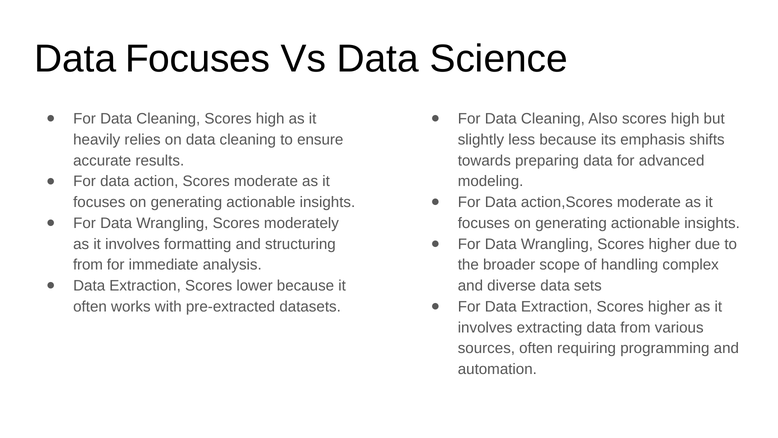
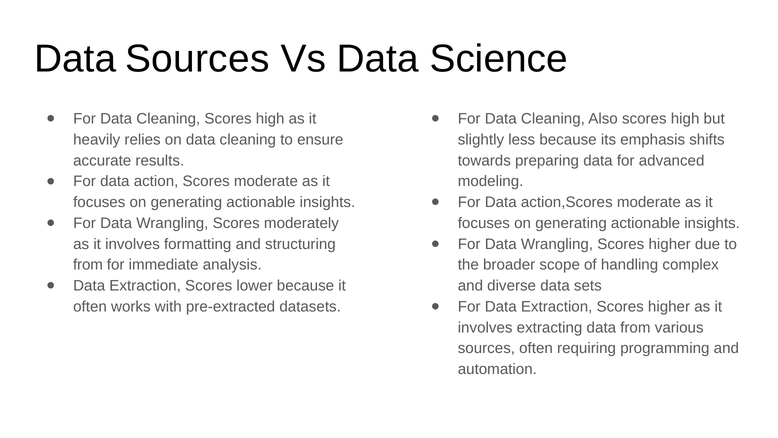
Data Focuses: Focuses -> Sources
